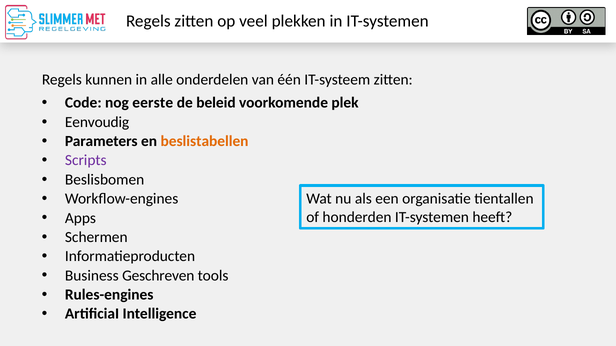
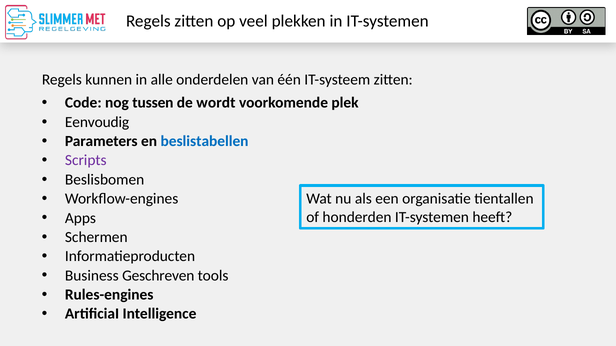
eerste: eerste -> tussen
beleid: beleid -> wordt
beslistabellen colour: orange -> blue
